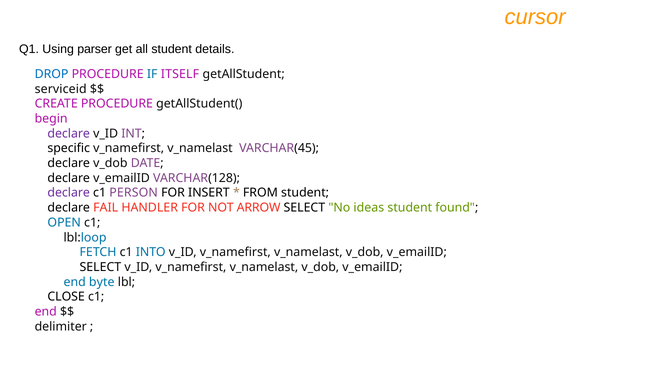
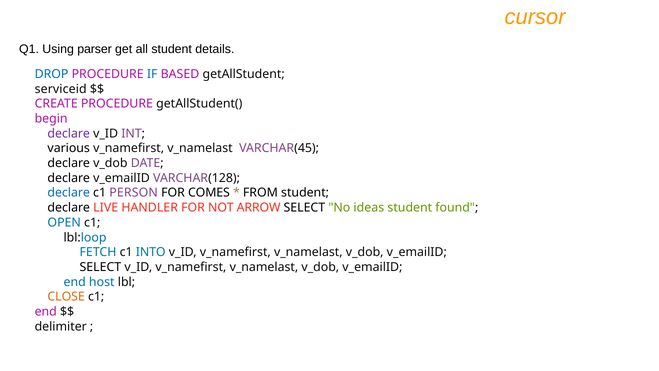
ITSELF: ITSELF -> BASED
specific: specific -> various
declare at (69, 193) colour: purple -> blue
INSERT: INSERT -> COMES
FAIL: FAIL -> LIVE
byte: byte -> host
CLOSE colour: black -> orange
